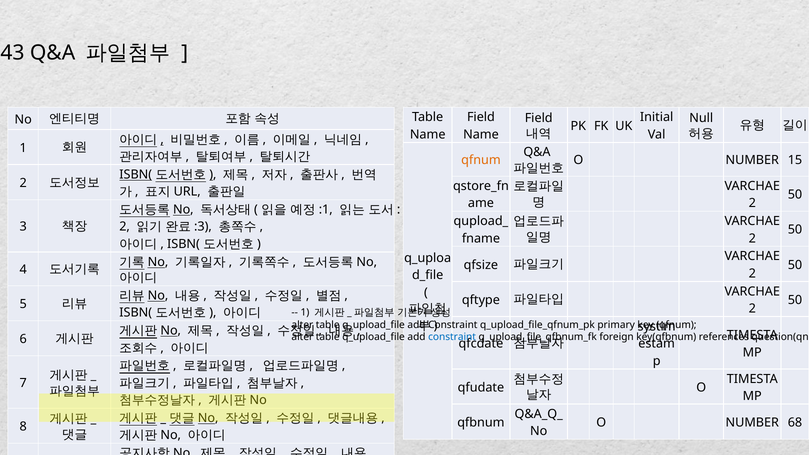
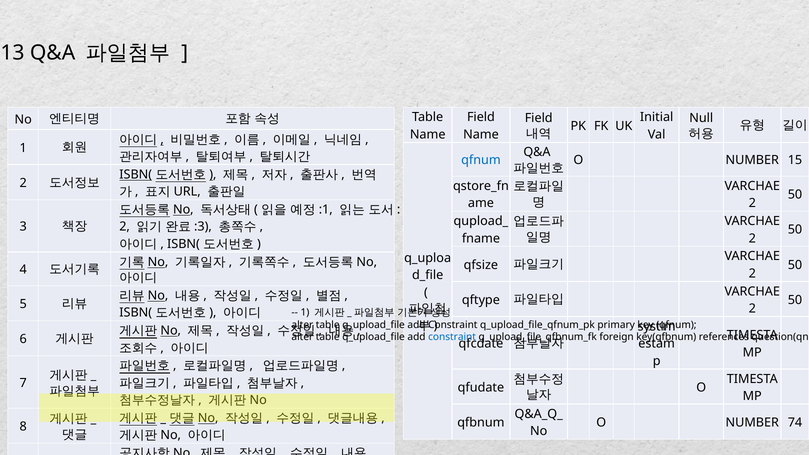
43: 43 -> 13
qfnum at (481, 160) colour: orange -> blue
68: 68 -> 74
